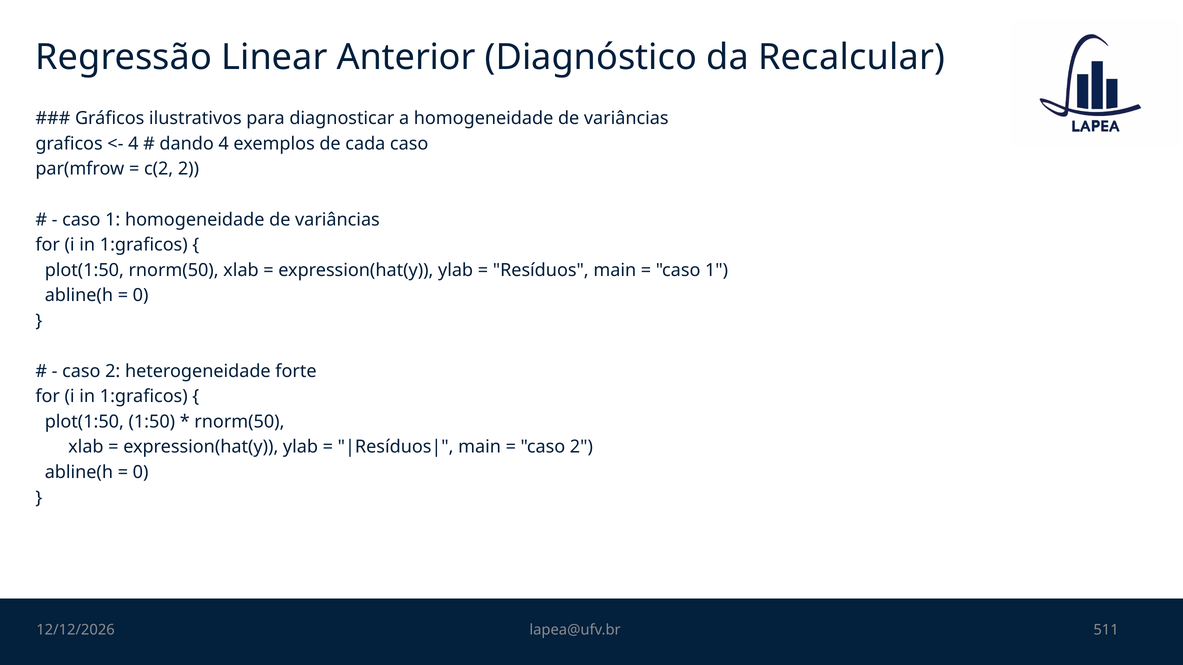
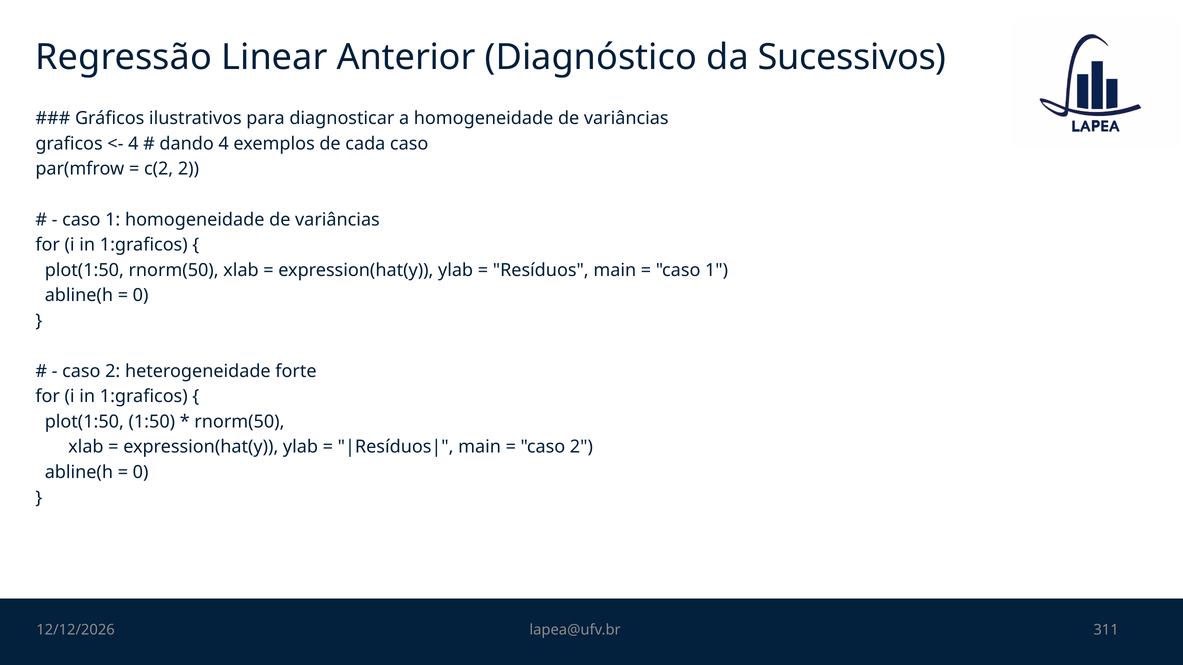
Recalcular: Recalcular -> Sucessivos
511: 511 -> 311
